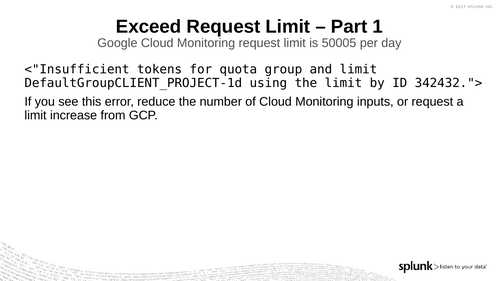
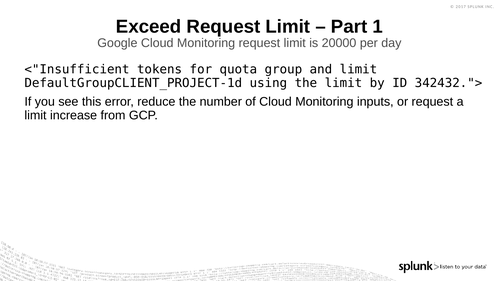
50005: 50005 -> 20000
